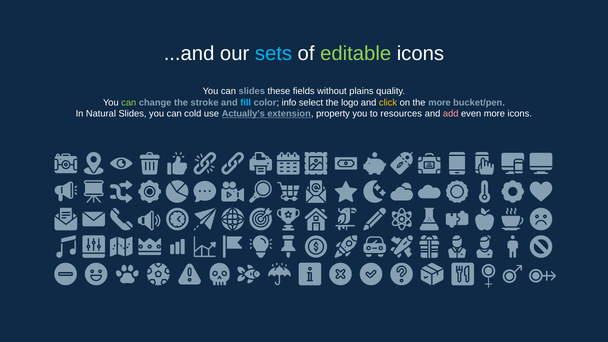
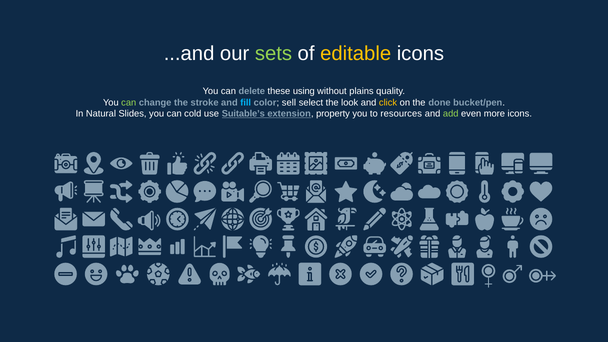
sets colour: light blue -> light green
editable colour: light green -> yellow
can slides: slides -> delete
fields: fields -> using
info: info -> sell
logo: logo -> look
the more: more -> done
Actually’s: Actually’s -> Suitable’s
add colour: pink -> light green
